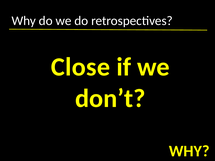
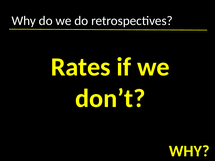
Close: Close -> Rates
